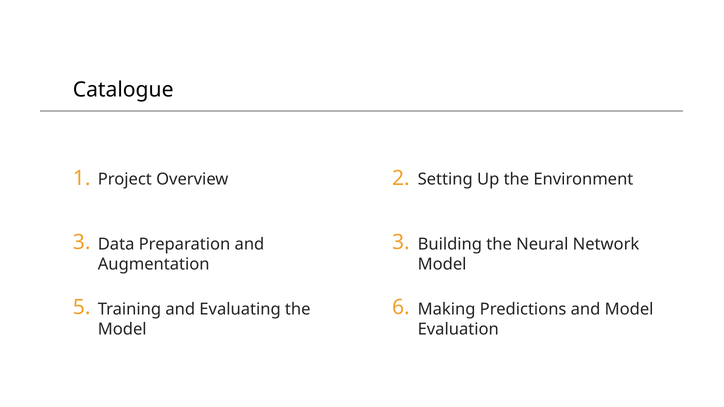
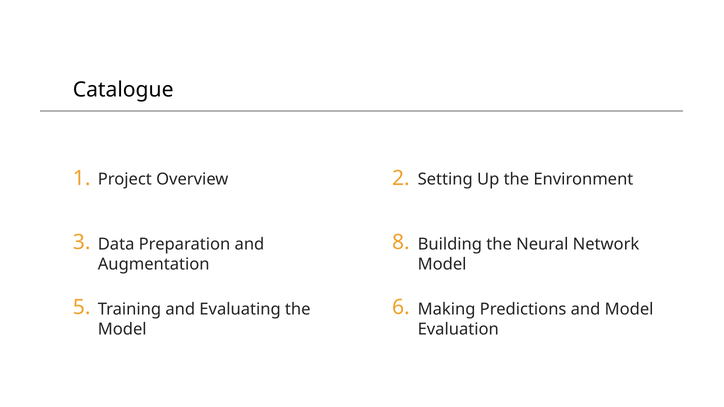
3 3: 3 -> 8
